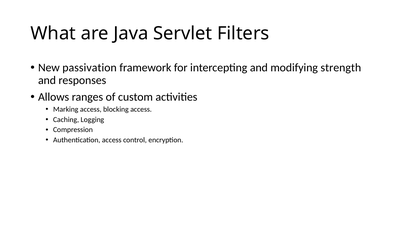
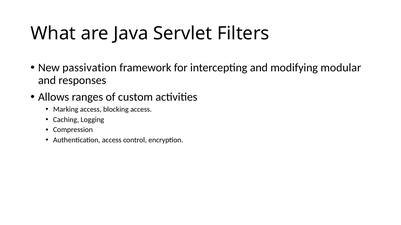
strength: strength -> modular
